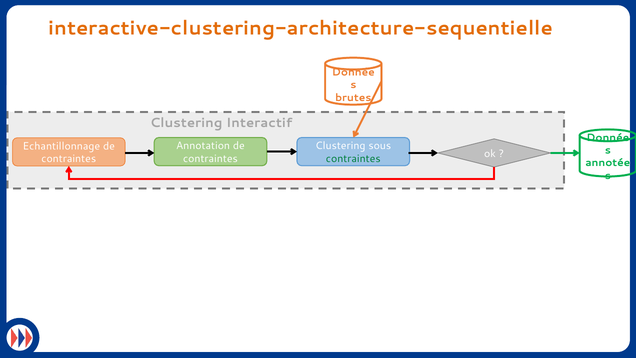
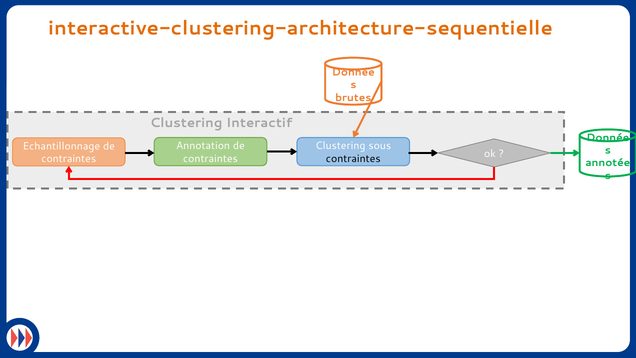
contraintes at (353, 159) colour: green -> black
